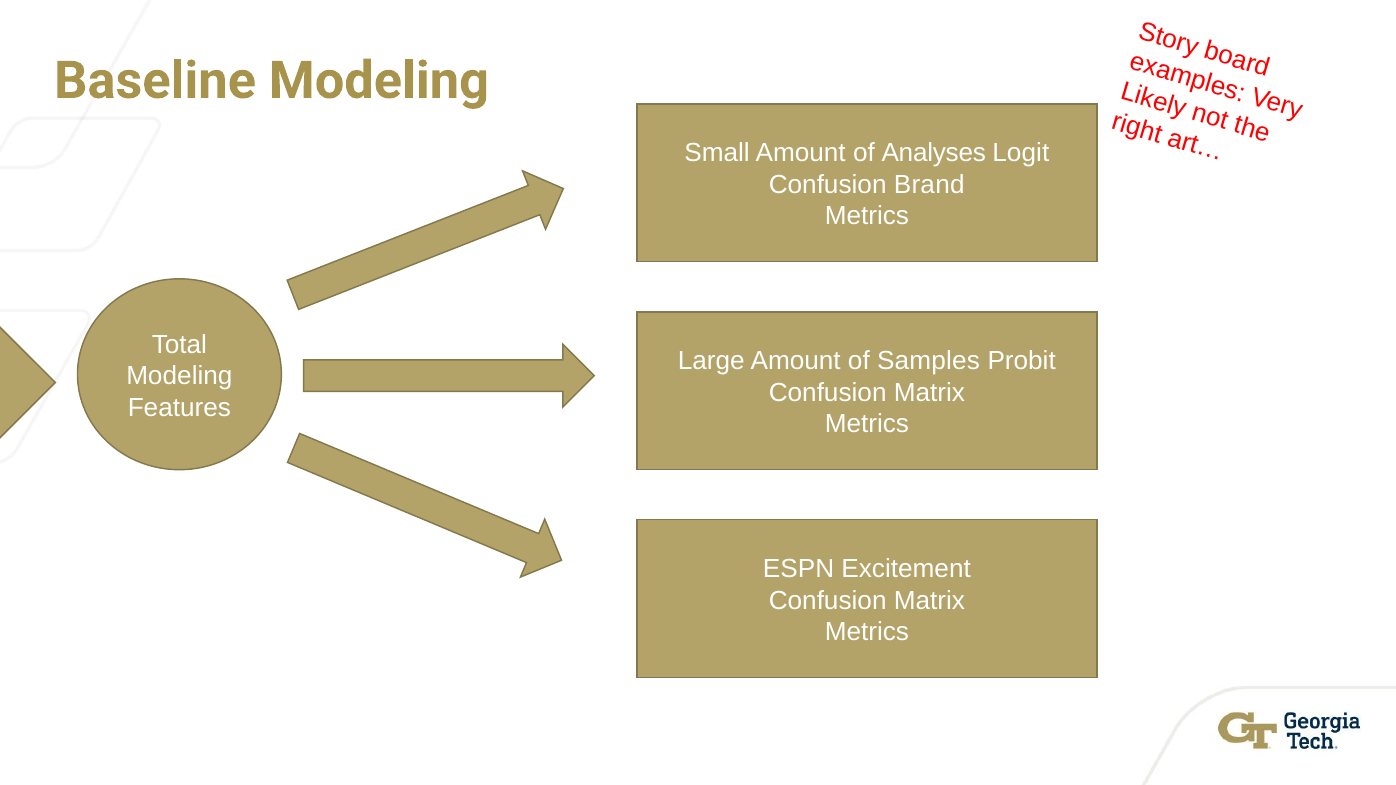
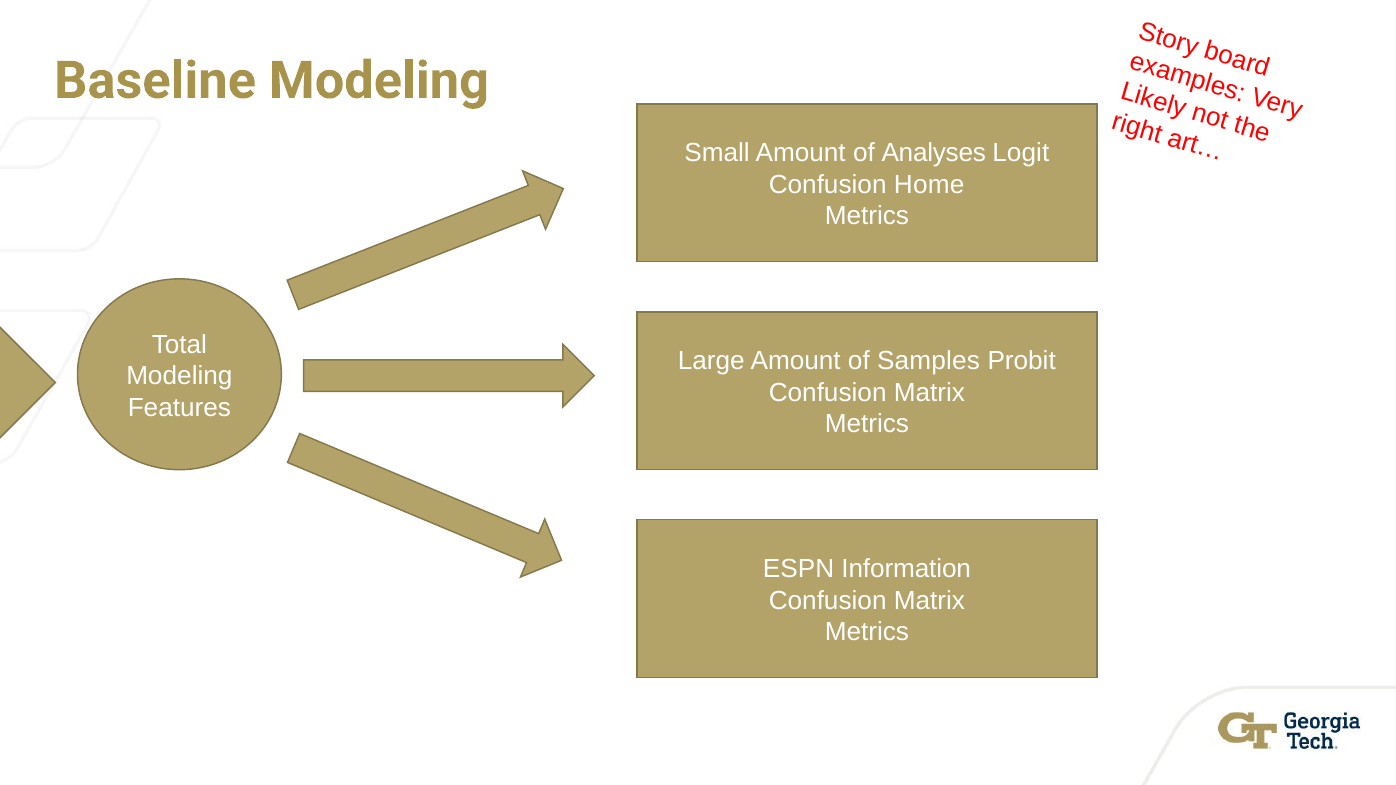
Brand: Brand -> Home
Excitement: Excitement -> Information
